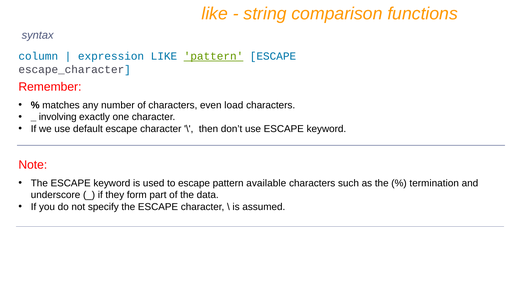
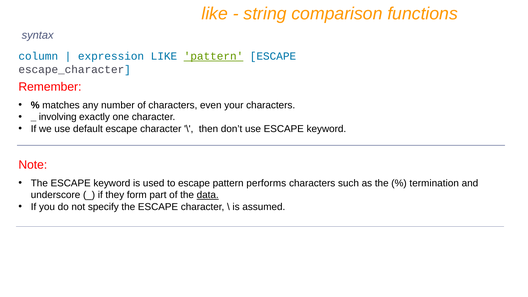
load: load -> your
available: available -> performs
data underline: none -> present
